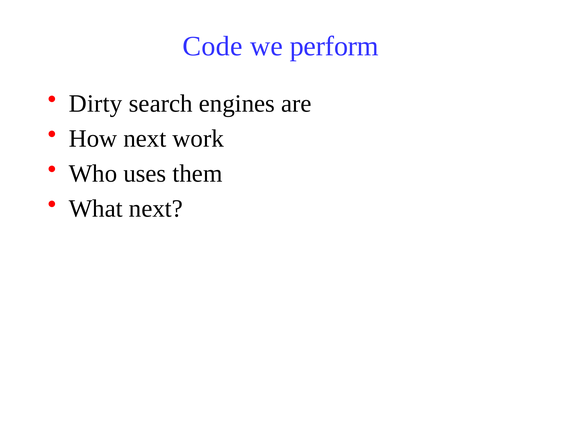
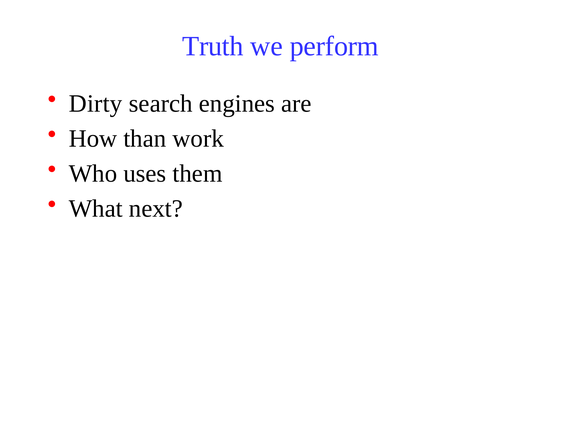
Code: Code -> Truth
How next: next -> than
